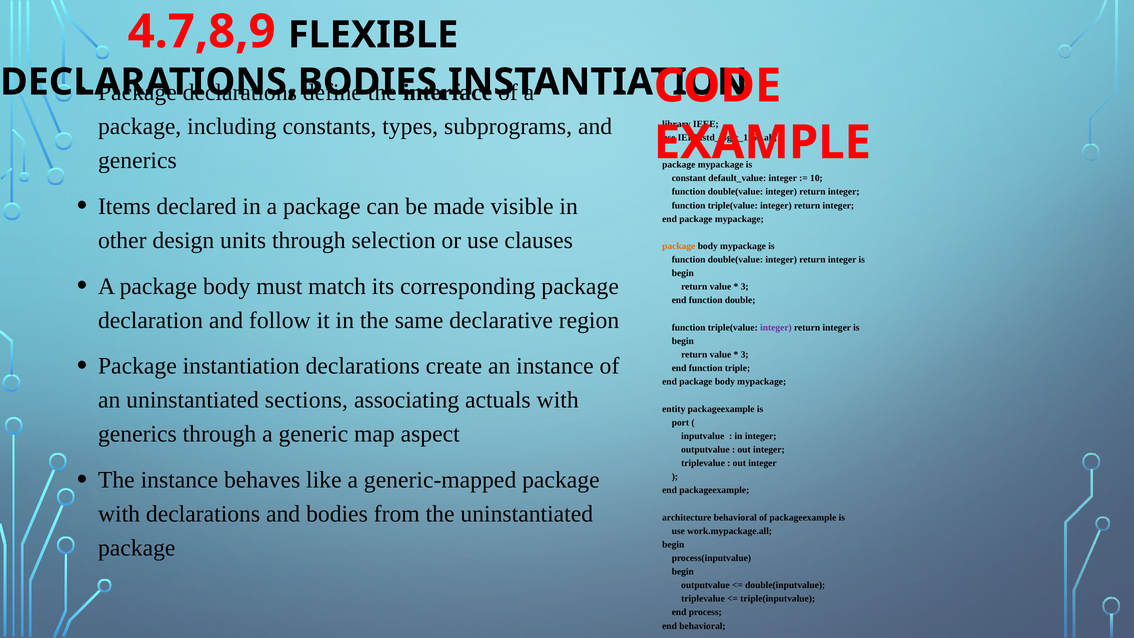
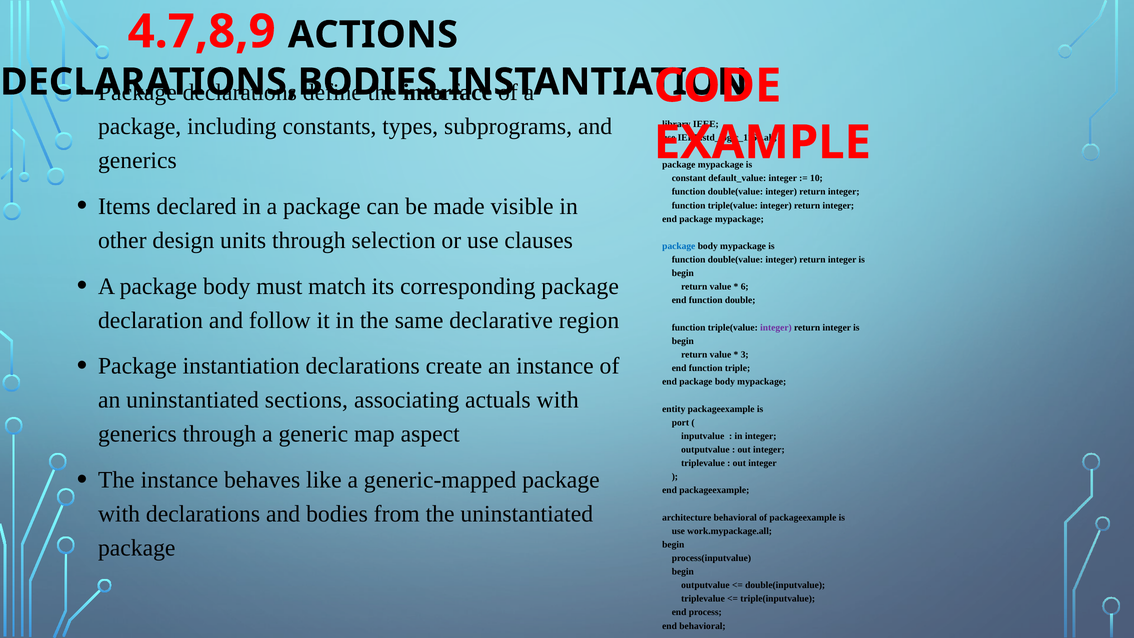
FLEXIBLE: FLEXIBLE -> ACTIONS
package at (679, 246) colour: orange -> blue
3 at (745, 287): 3 -> 6
